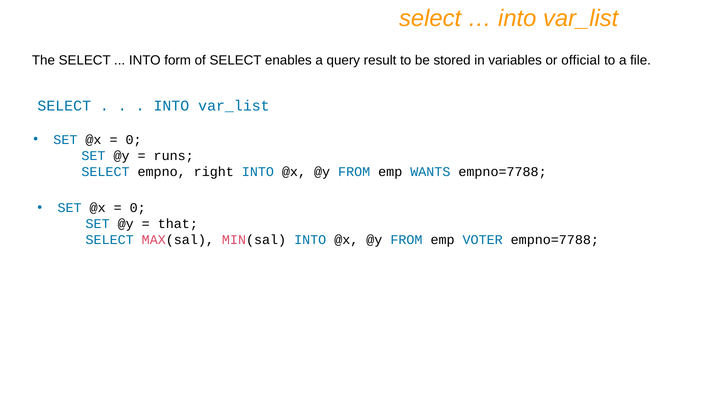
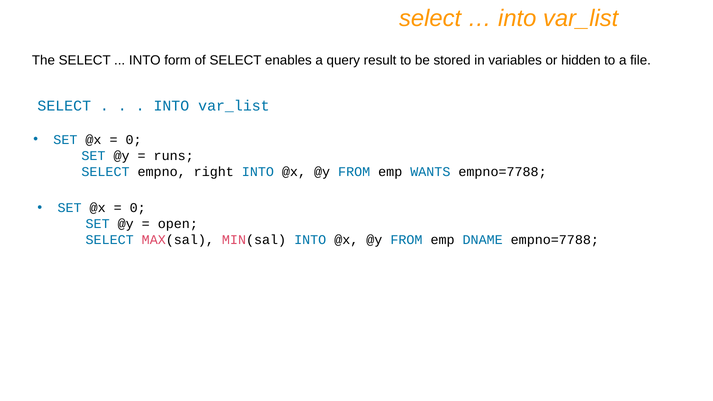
official: official -> hidden
that: that -> open
VOTER: VOTER -> DNAME
